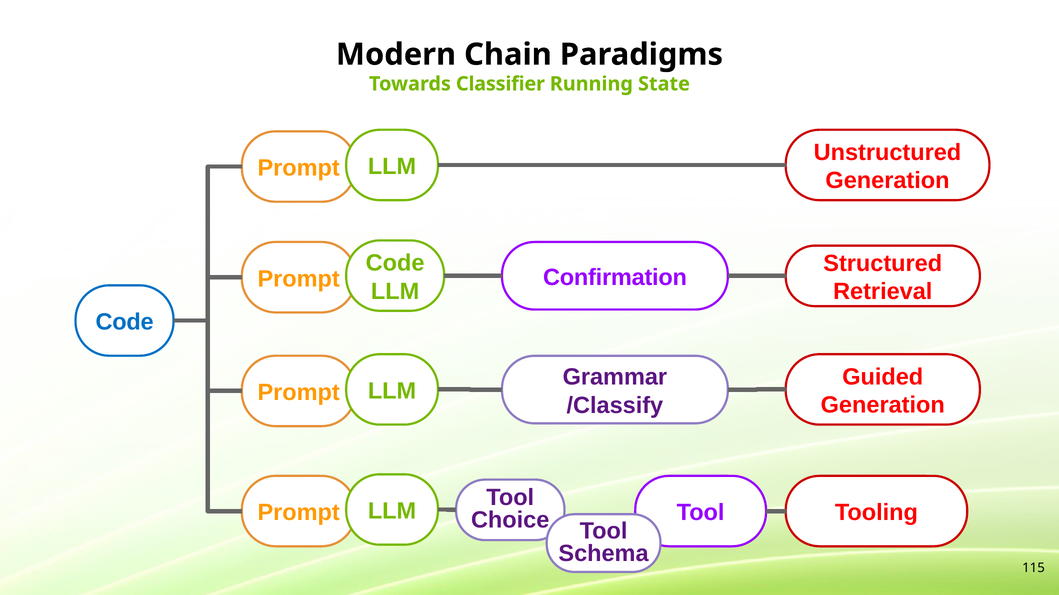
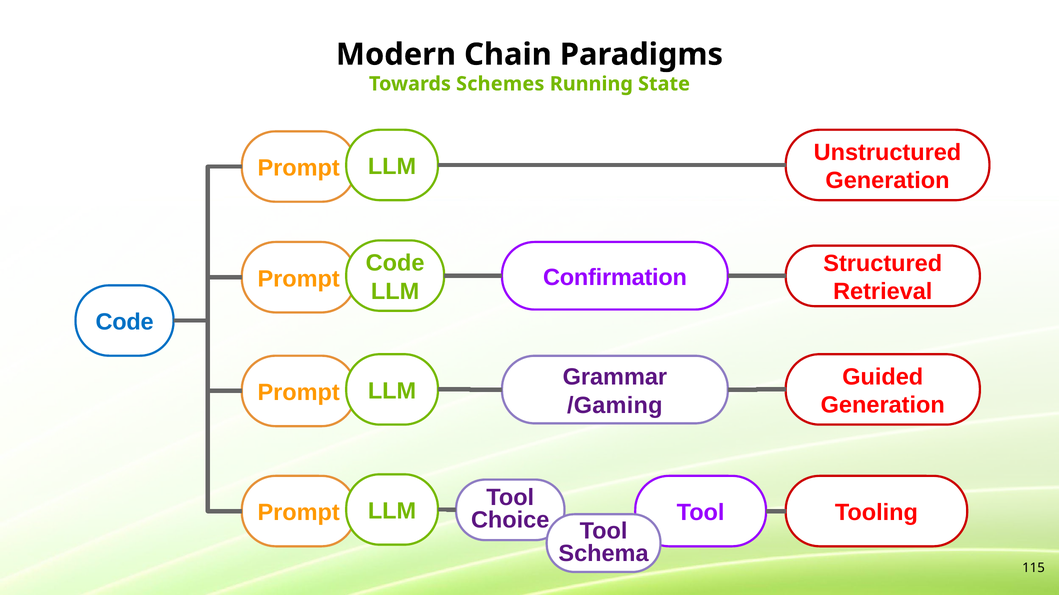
Classifier: Classifier -> Schemes
/Classify: /Classify -> /Gaming
